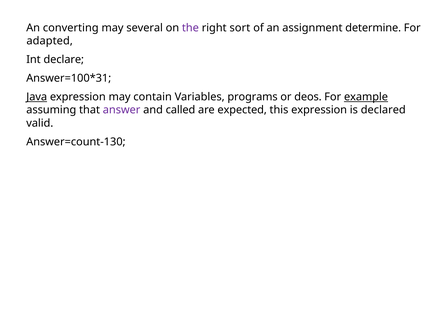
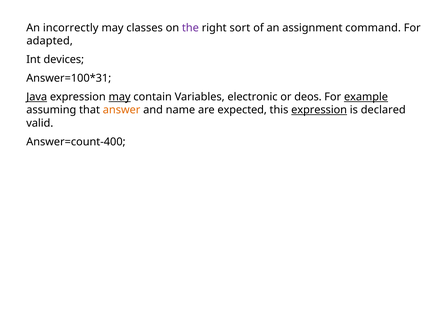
converting: converting -> incorrectly
several: several -> classes
determine: determine -> command
declare: declare -> devices
may at (120, 97) underline: none -> present
programs: programs -> electronic
answer colour: purple -> orange
called: called -> name
expression at (319, 110) underline: none -> present
Answer=count-130: Answer=count-130 -> Answer=count-400
